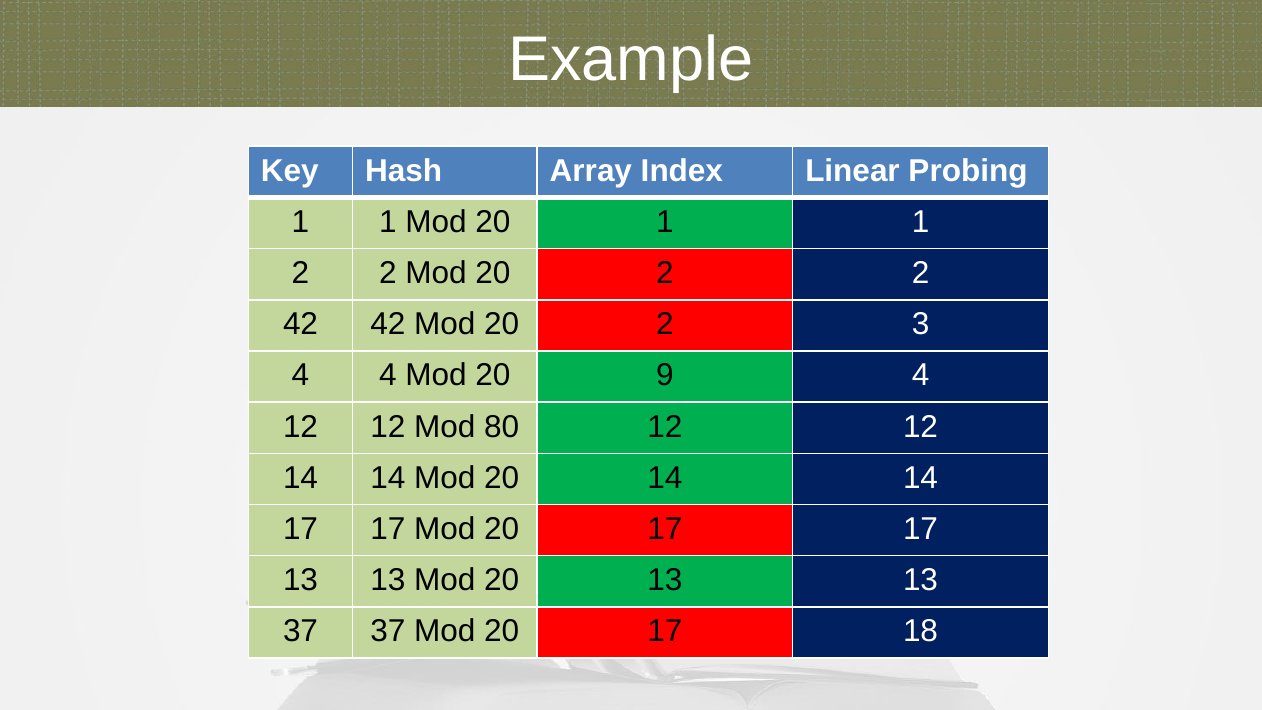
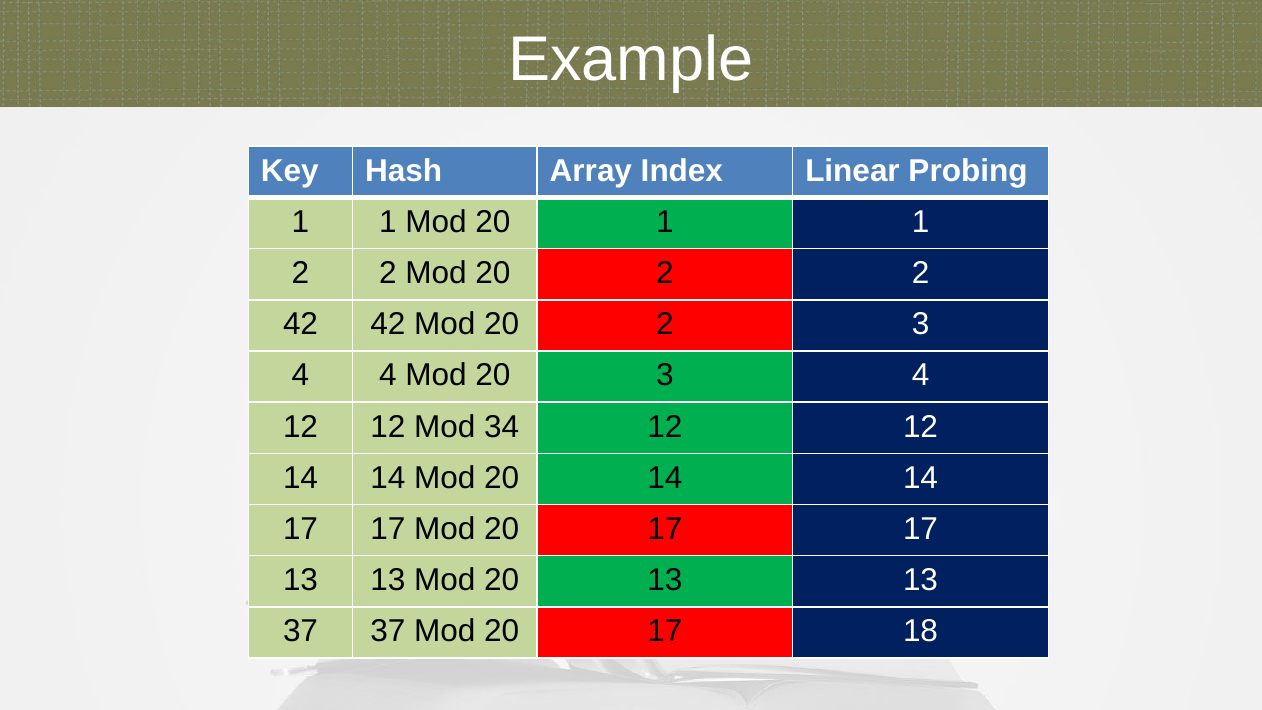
20 9: 9 -> 3
80: 80 -> 34
